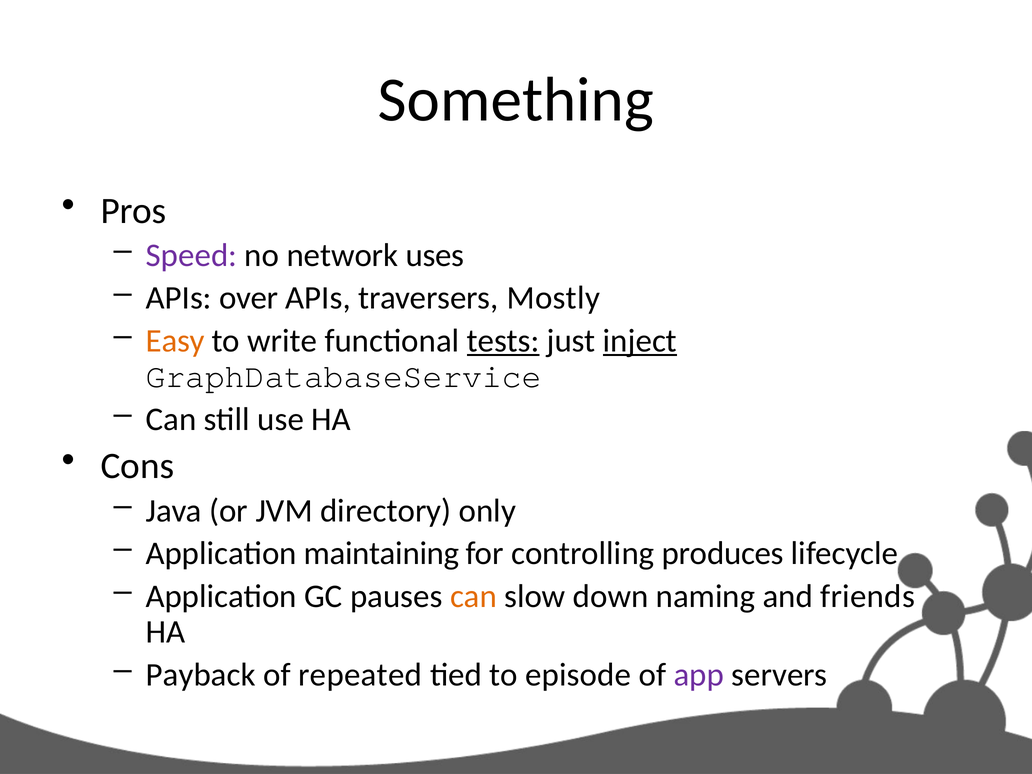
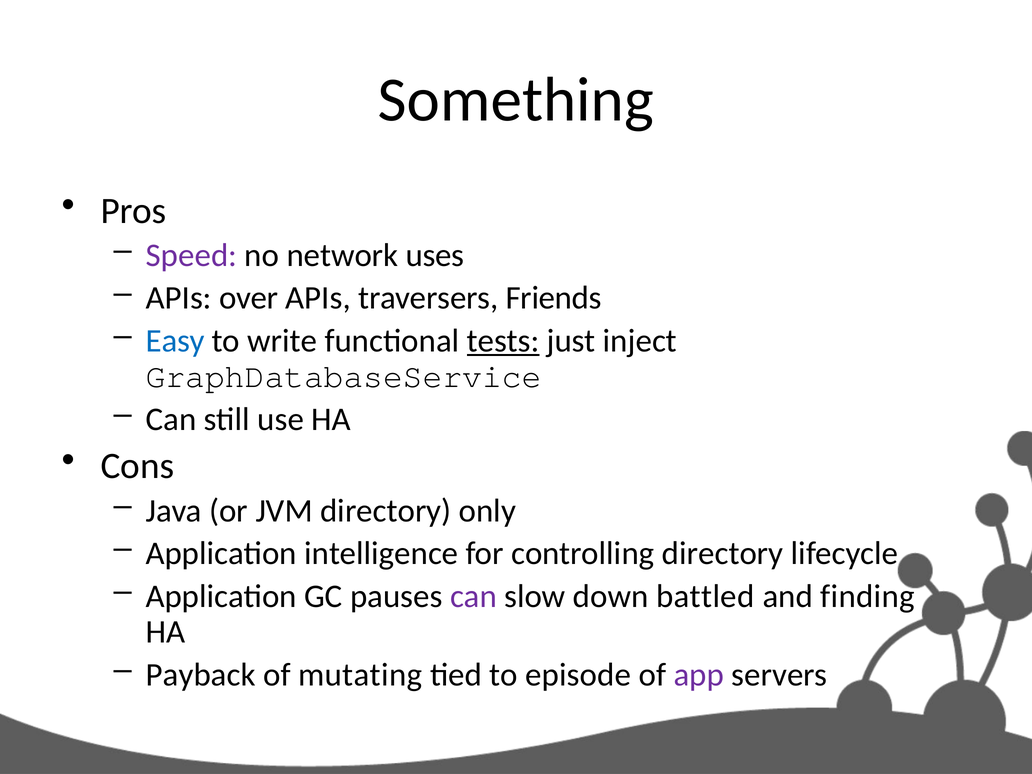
Mostly: Mostly -> Friends
Easy colour: orange -> blue
inject underline: present -> none
maintaining: maintaining -> intelligence
controlling produces: produces -> directory
can at (473, 596) colour: orange -> purple
naming: naming -> battled
friends: friends -> finding
repeated: repeated -> mutating
